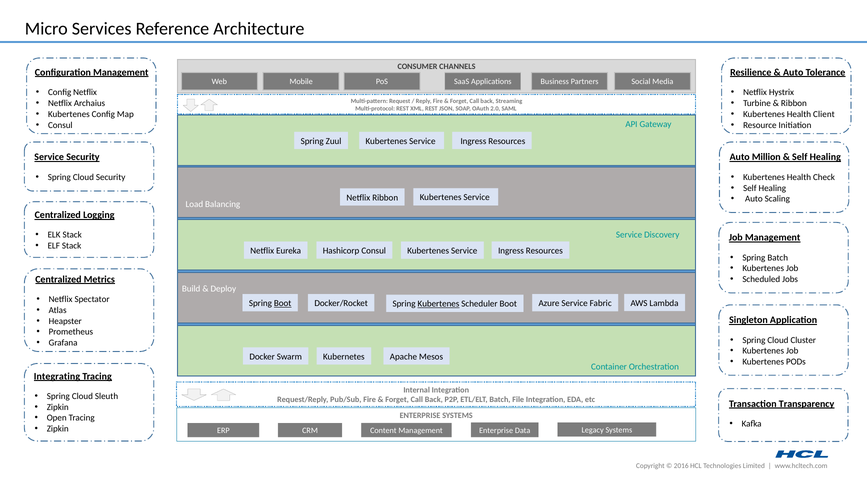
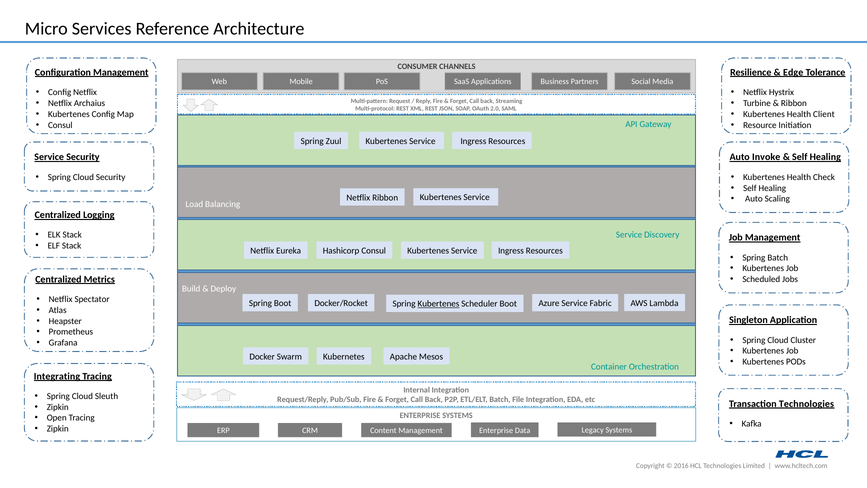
Auto at (793, 72): Auto -> Edge
Million: Million -> Invoke
Boot at (283, 303) underline: present -> none
Transaction Transparency: Transparency -> Technologies
